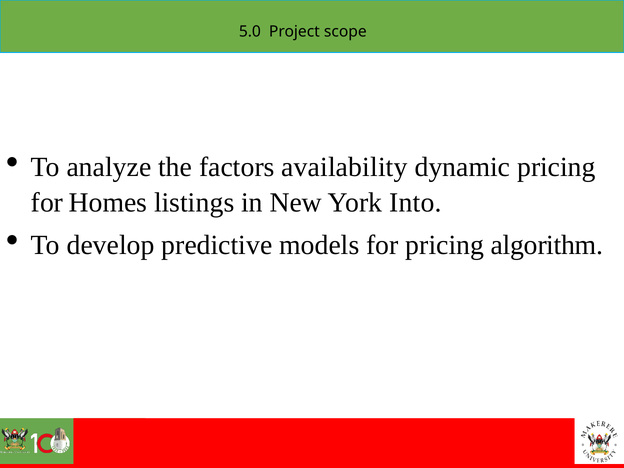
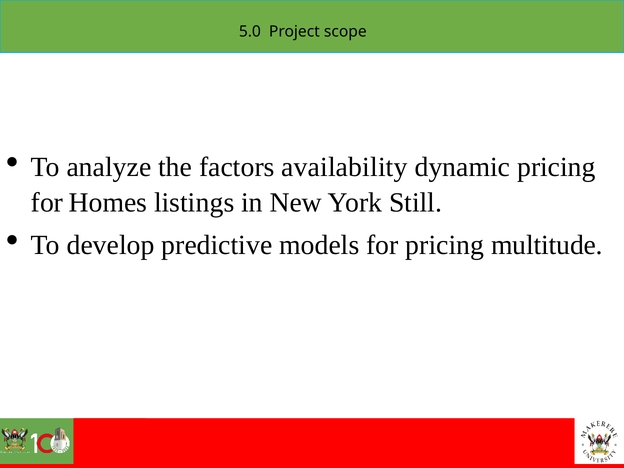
Into: Into -> Still
algorithm: algorithm -> multitude
